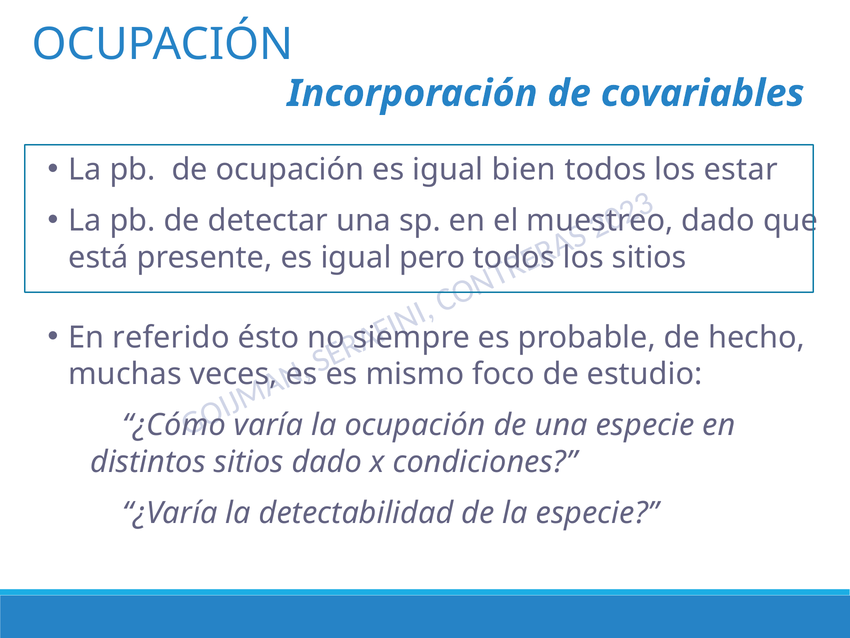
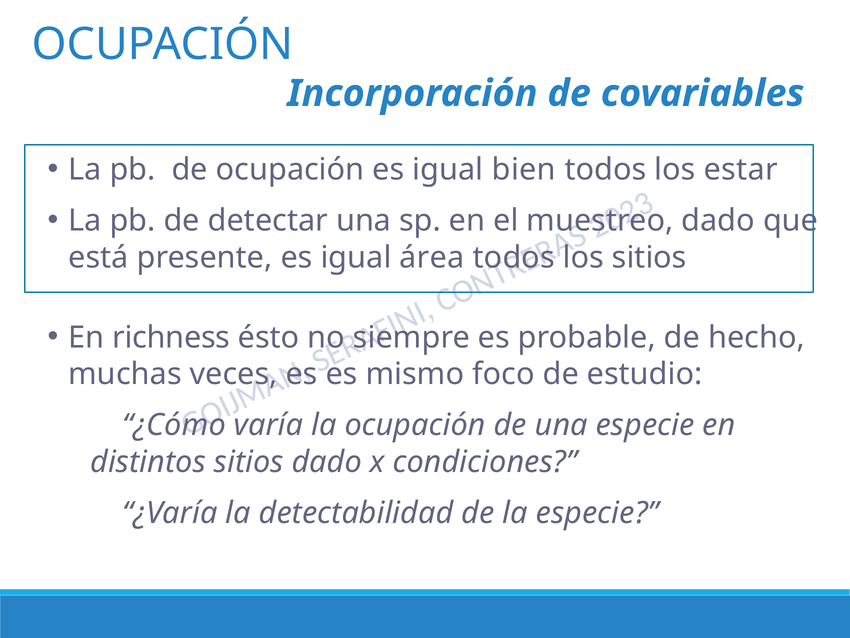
pero: pero -> área
referido: referido -> richness
